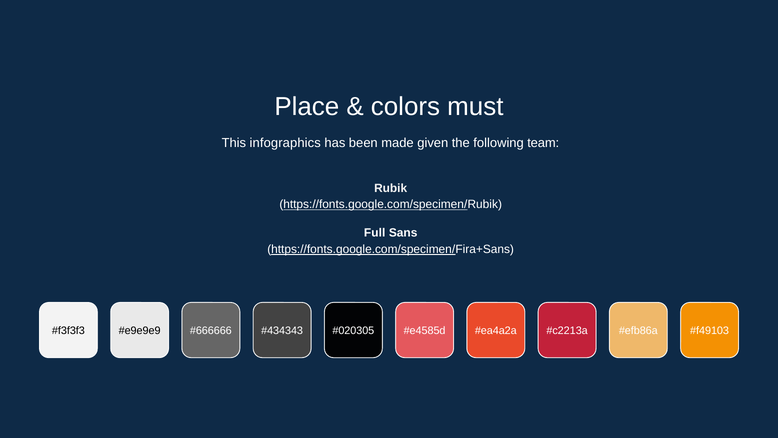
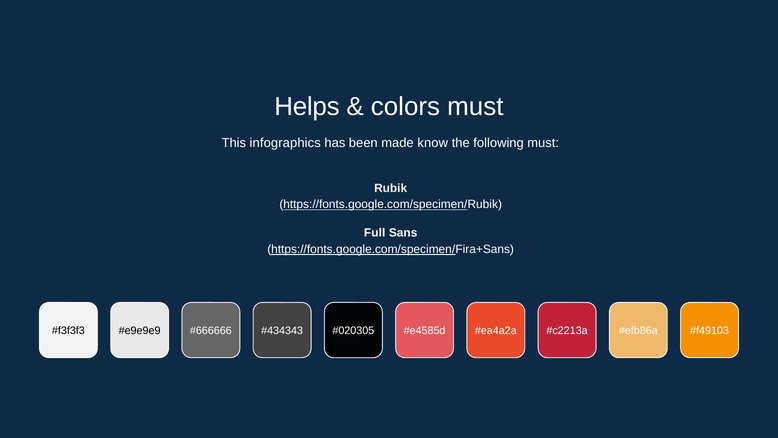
Place: Place -> Helps
given: given -> know
following team: team -> must
